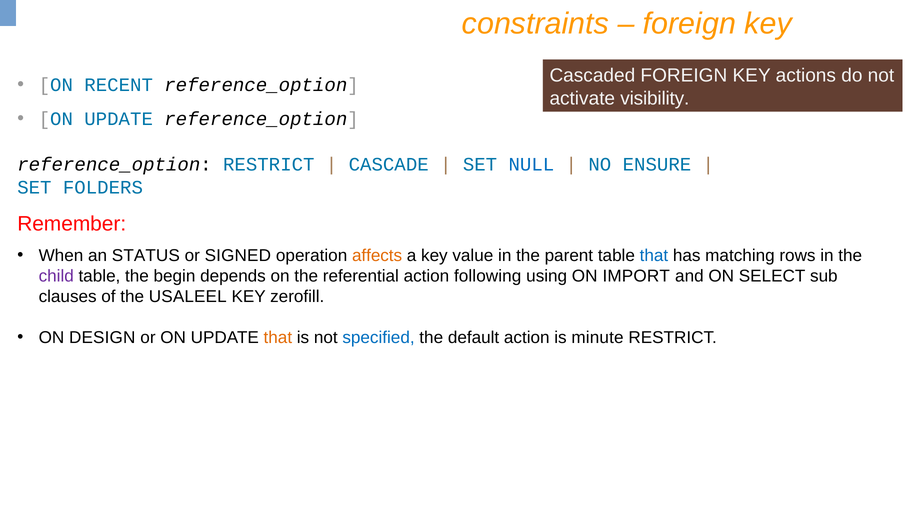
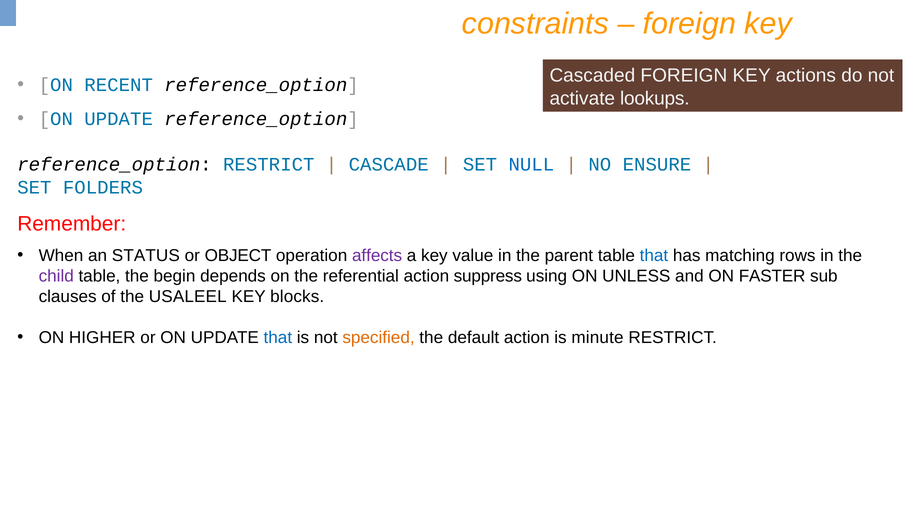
visibility: visibility -> lookups
SIGNED: SIGNED -> OBJECT
affects colour: orange -> purple
following: following -> suppress
IMPORT: IMPORT -> UNLESS
SELECT: SELECT -> FASTER
zerofill: zerofill -> blocks
DESIGN: DESIGN -> HIGHER
that at (278, 338) colour: orange -> blue
specified colour: blue -> orange
